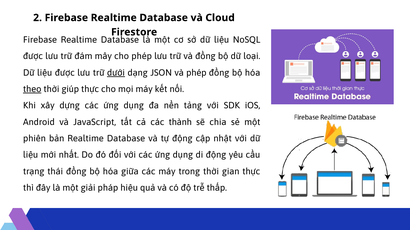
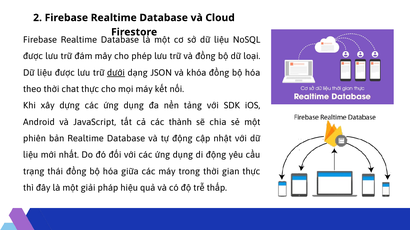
và phép: phép -> khóa
theo underline: present -> none
giúp: giúp -> chat
